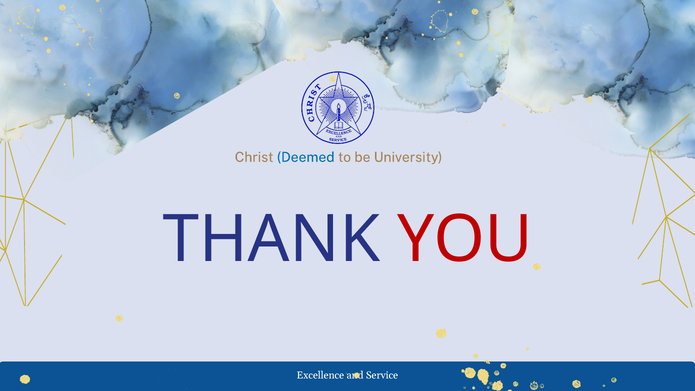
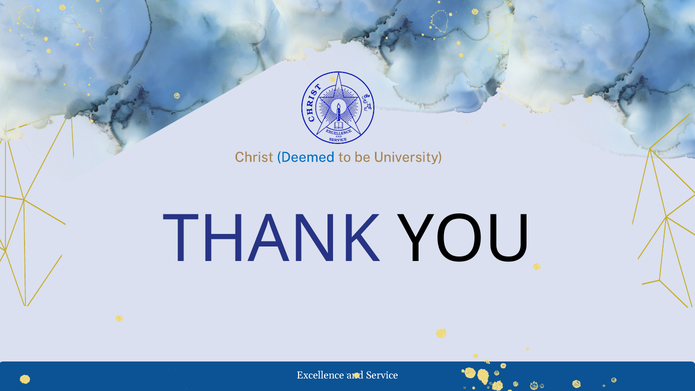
YOU colour: red -> black
